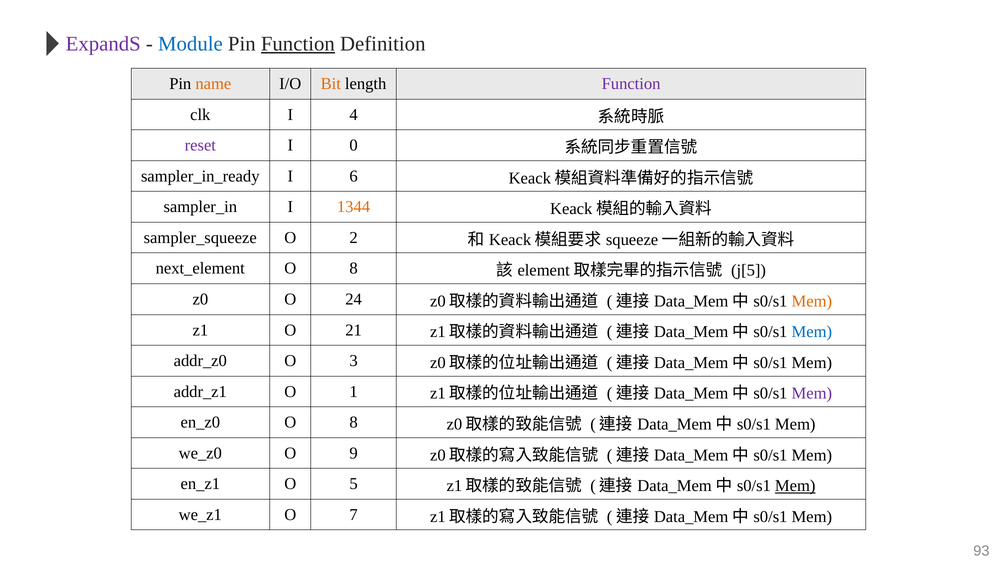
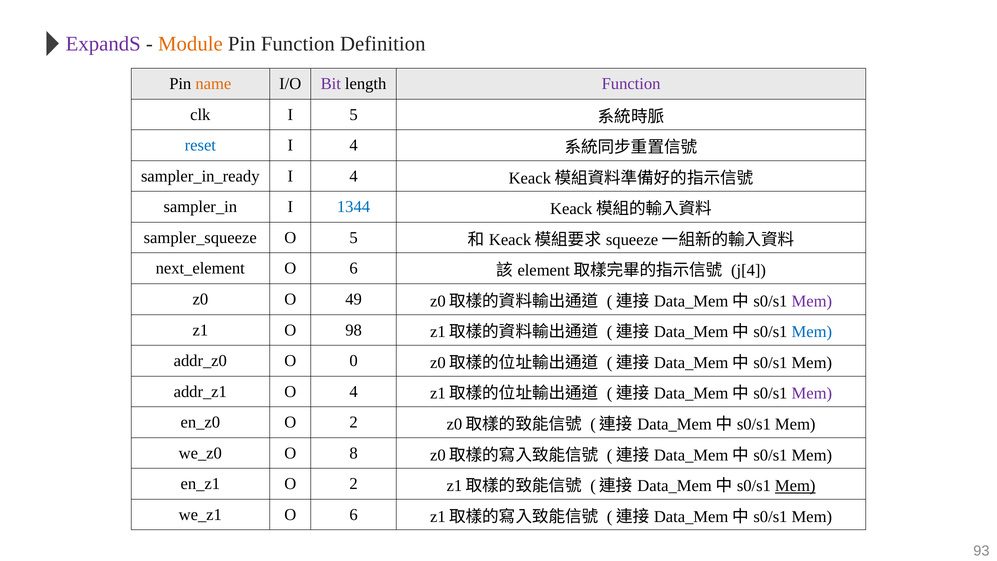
Module colour: blue -> orange
Function at (298, 44) underline: present -> none
Bit colour: orange -> purple
I 4: 4 -> 5
reset colour: purple -> blue
0 at (354, 145): 0 -> 4
6 at (354, 176): 6 -> 4
1344 colour: orange -> blue
O 2: 2 -> 5
8 at (354, 268): 8 -> 6
j[5: j[5 -> j[4
24: 24 -> 49
Mem at (812, 301) colour: orange -> purple
21: 21 -> 98
3: 3 -> 0
O 1: 1 -> 4
8 at (354, 422): 8 -> 2
9: 9 -> 8
5 at (354, 484): 5 -> 2
7 at (354, 514): 7 -> 6
